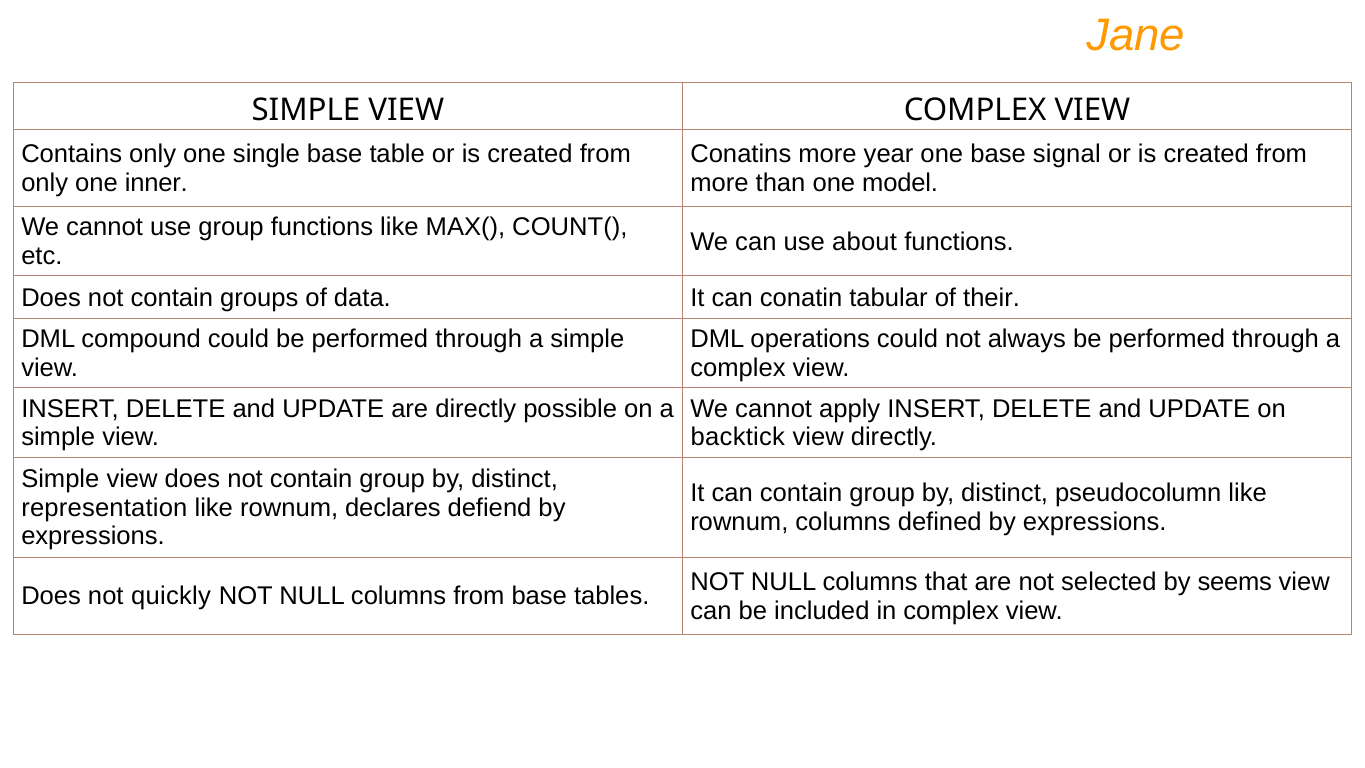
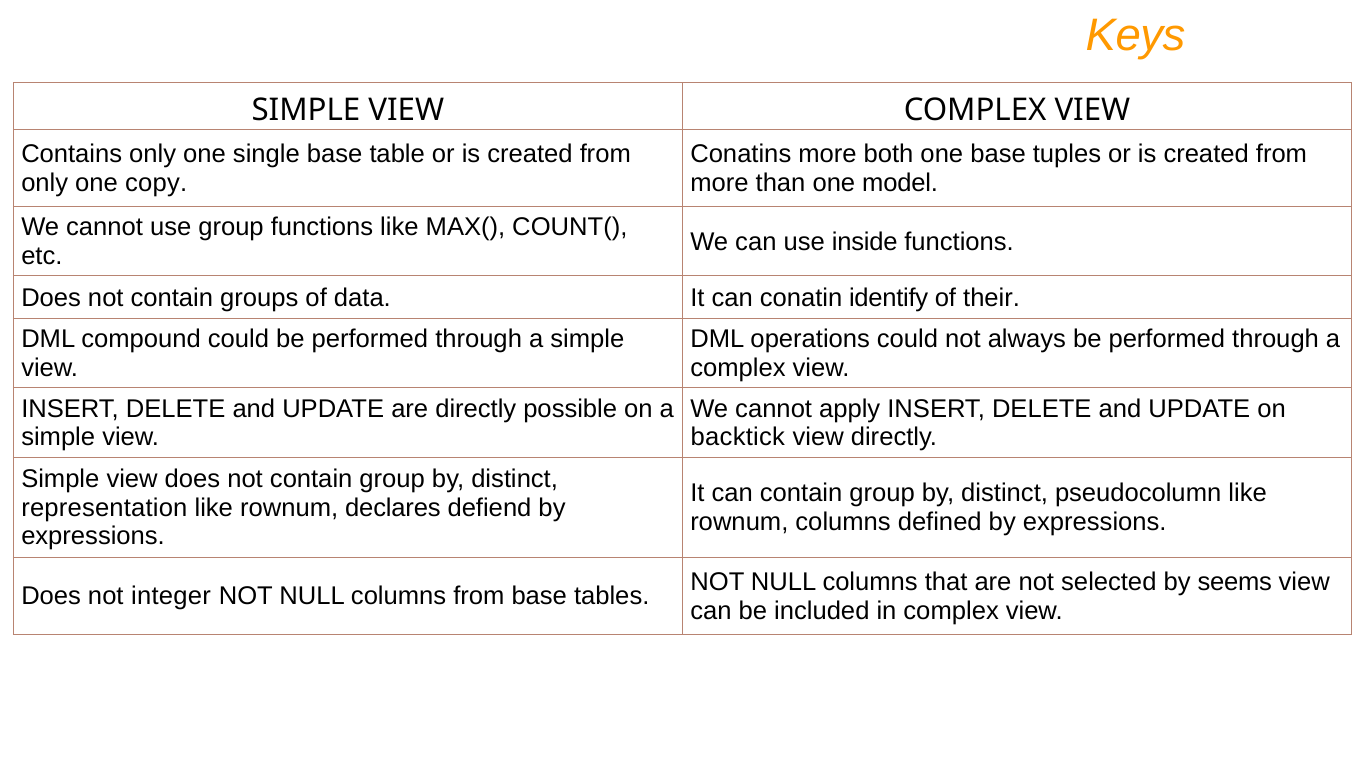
Jane: Jane -> Keys
year: year -> both
signal: signal -> tuples
inner: inner -> copy
about: about -> inside
tabular: tabular -> identify
quickly: quickly -> integer
